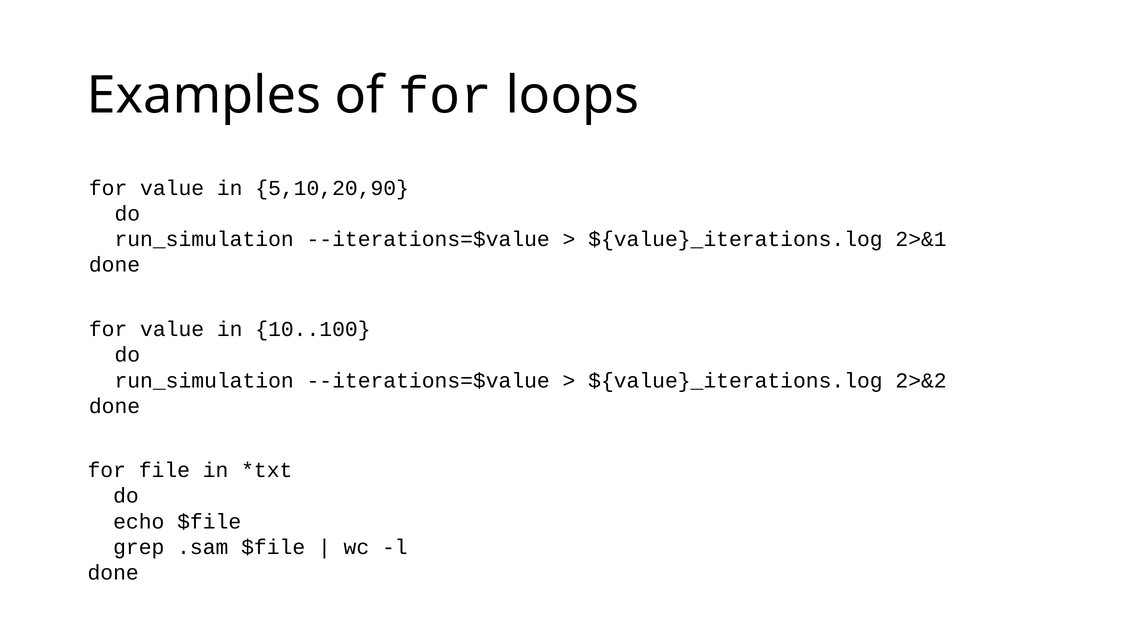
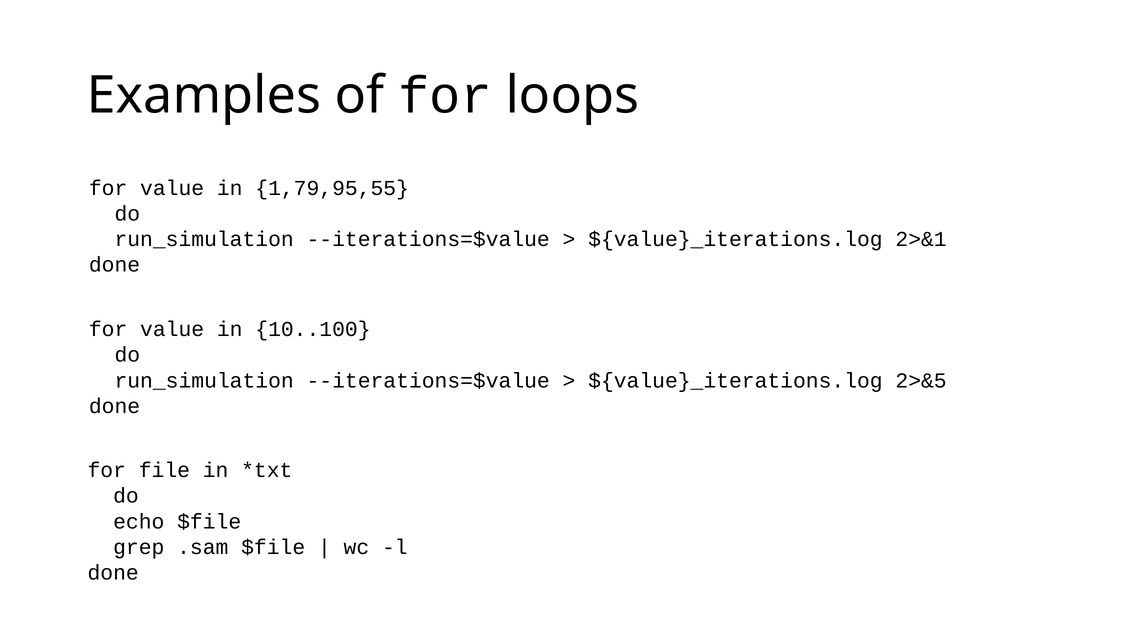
5,10,20,90: 5,10,20,90 -> 1,79,95,55
2>&2: 2>&2 -> 2>&5
